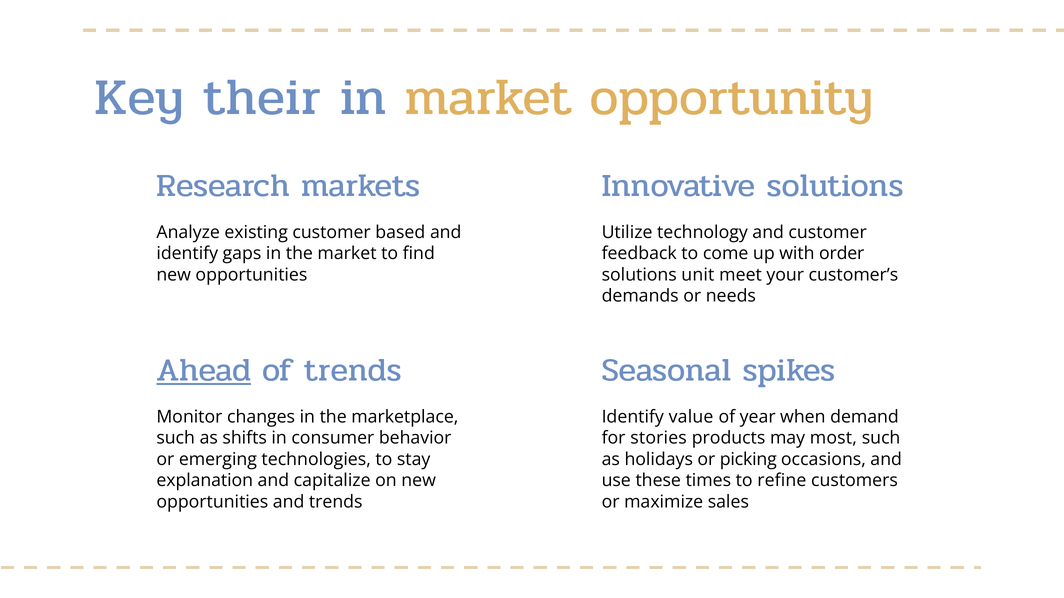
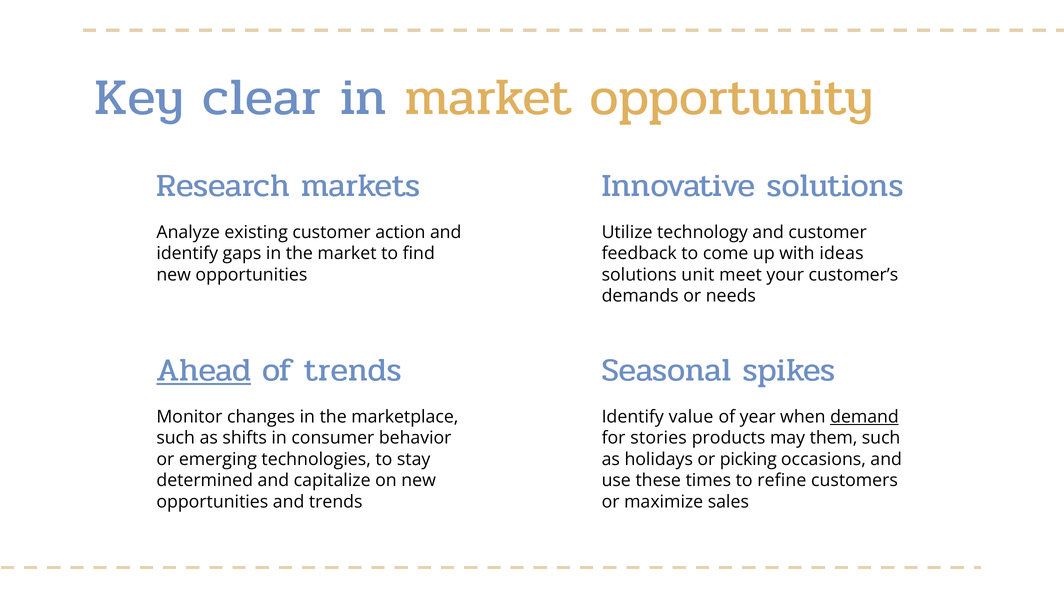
their: their -> clear
based: based -> action
order: order -> ideas
demand underline: none -> present
most: most -> them
explanation: explanation -> determined
